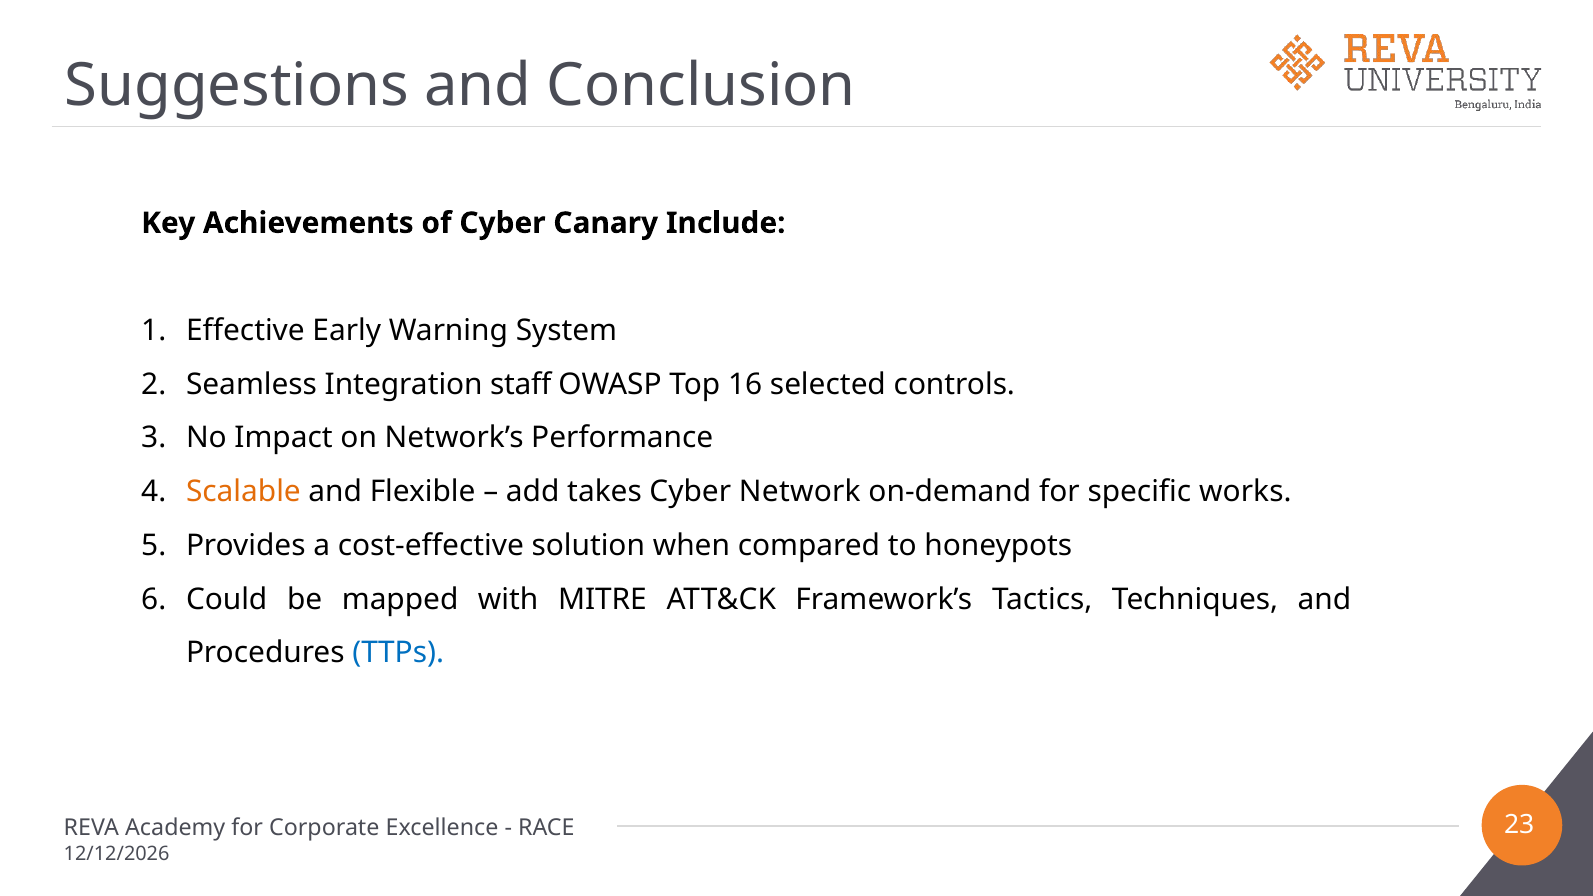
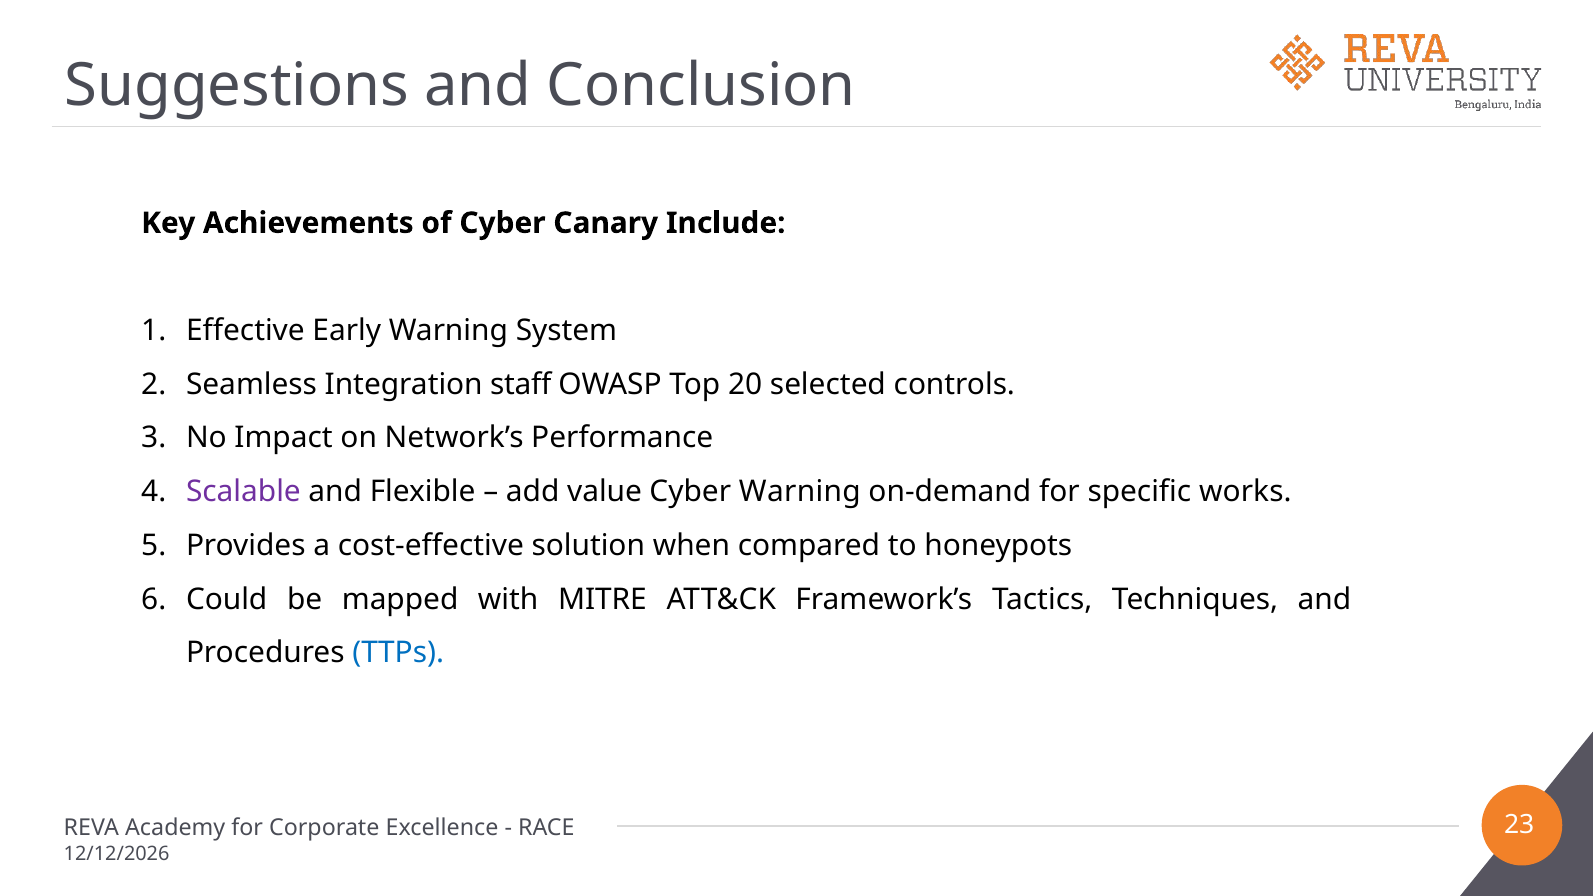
16: 16 -> 20
Scalable colour: orange -> purple
takes: takes -> value
Cyber Network: Network -> Warning
